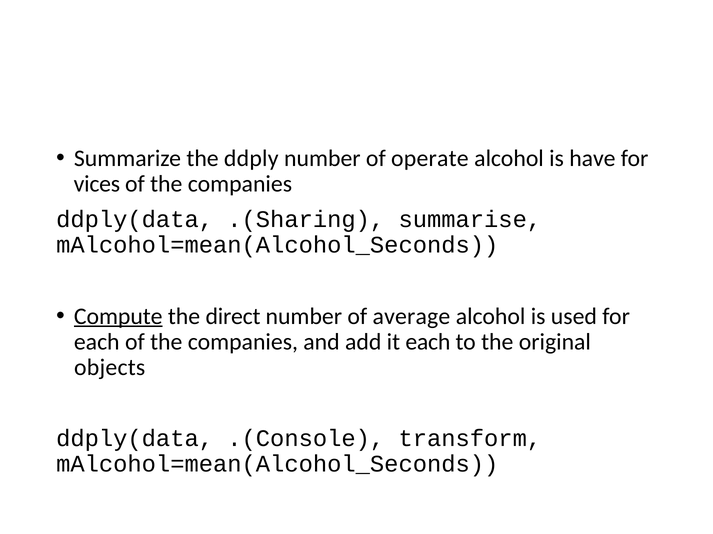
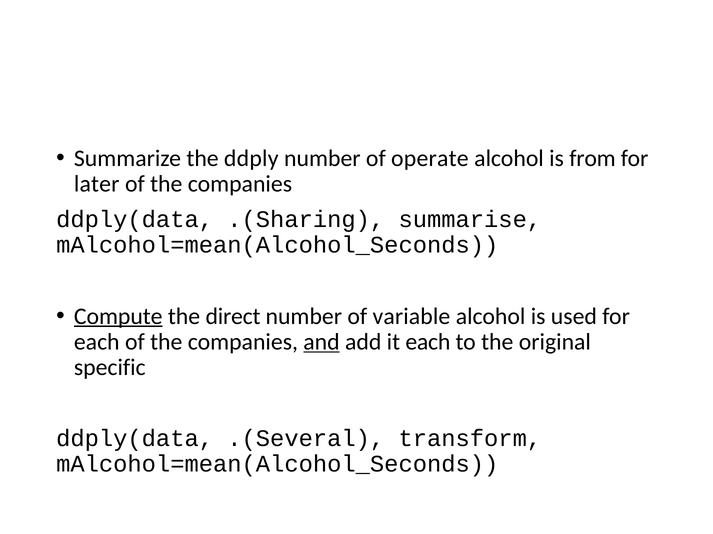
have: have -> from
vices: vices -> later
average: average -> variable
and underline: none -> present
objects: objects -> specific
.(Console: .(Console -> .(Several
